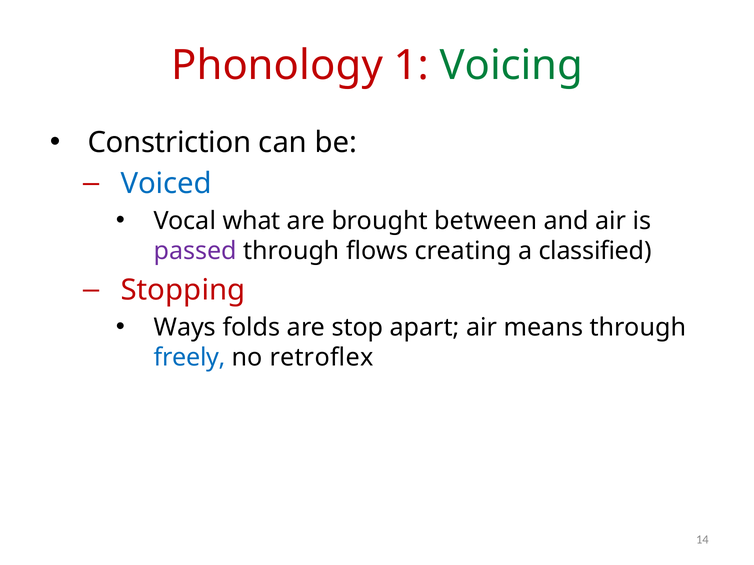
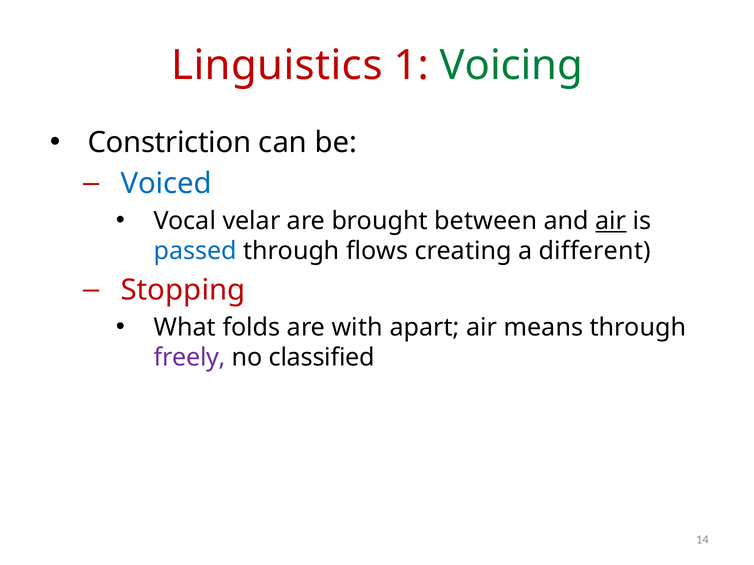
Phonology: Phonology -> Linguistics
what: what -> velar
air at (611, 221) underline: none -> present
passed colour: purple -> blue
classified: classified -> different
Ways: Ways -> What
stop: stop -> with
freely colour: blue -> purple
retroflex: retroflex -> classified
